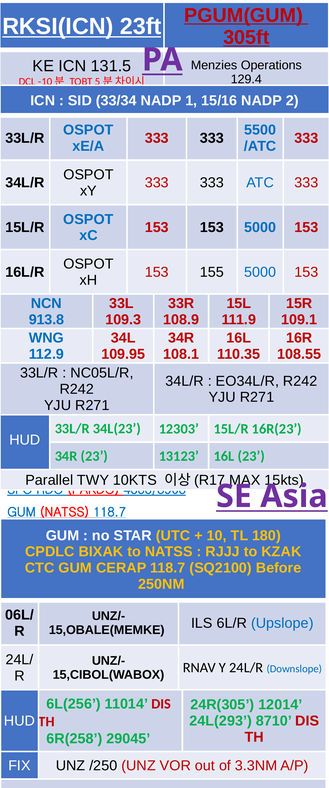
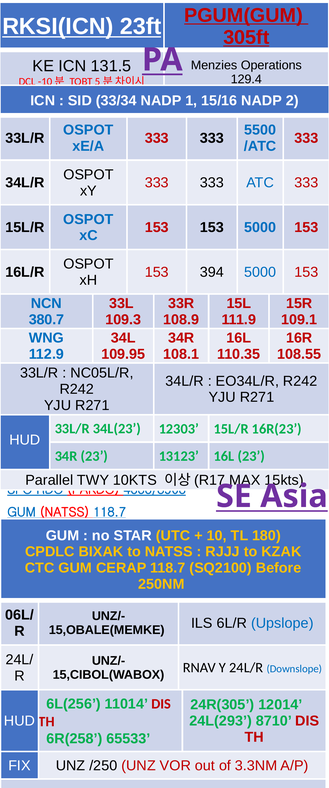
155: 155 -> 394
913.8: 913.8 -> 380.7
29045: 29045 -> 65533
